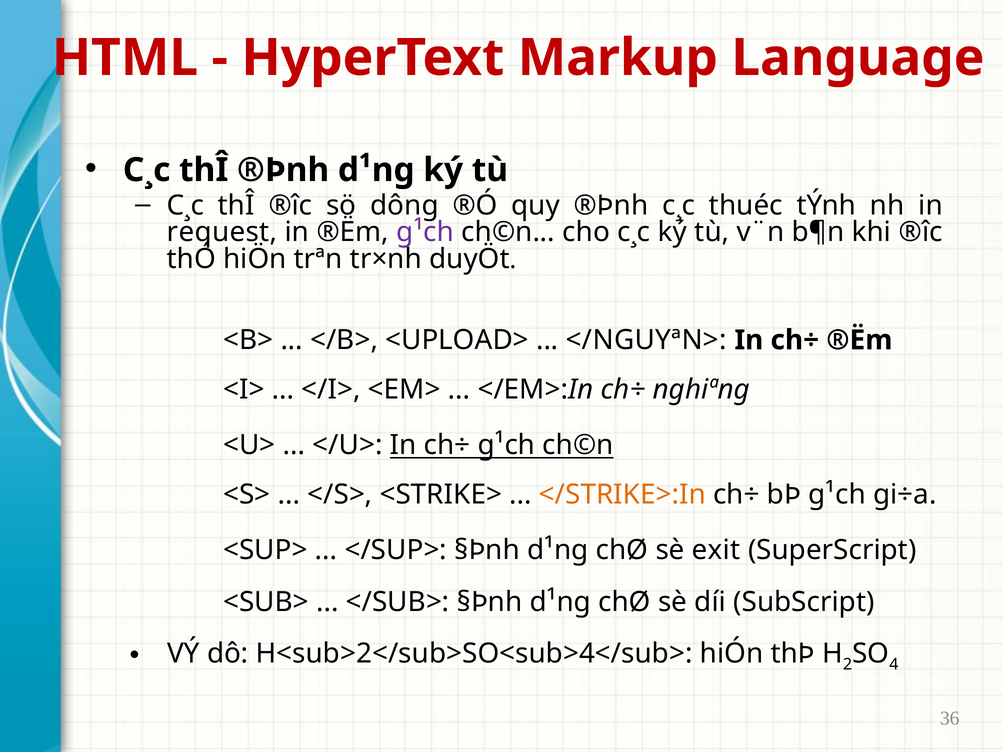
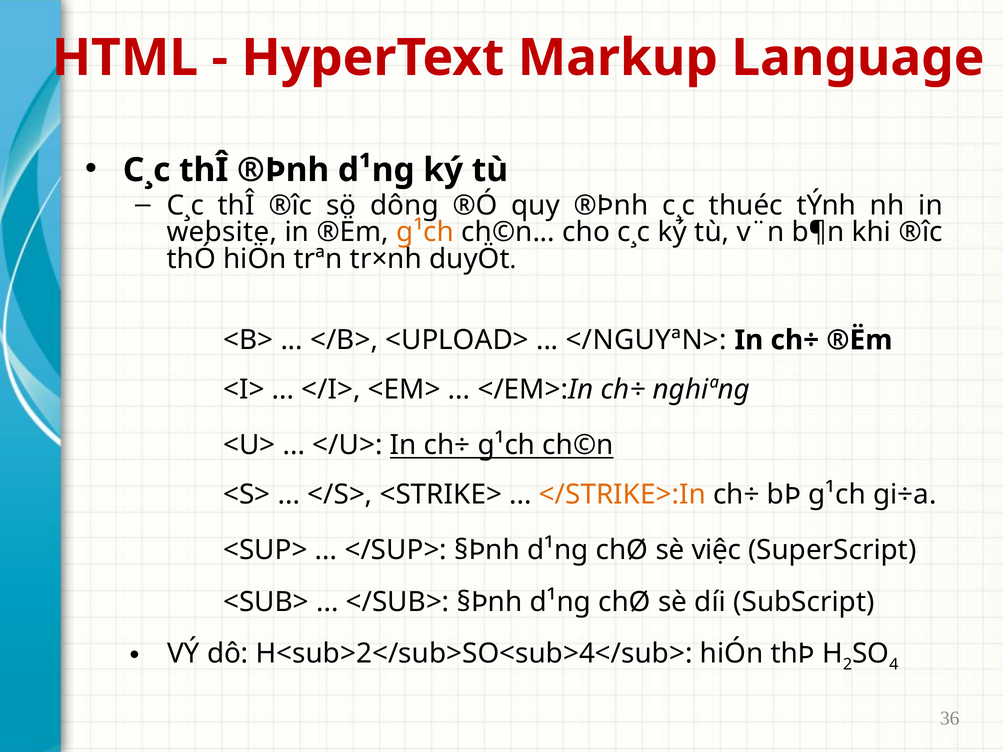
request: request -> website
g¹ch at (425, 232) colour: purple -> orange
exit: exit -> việc
